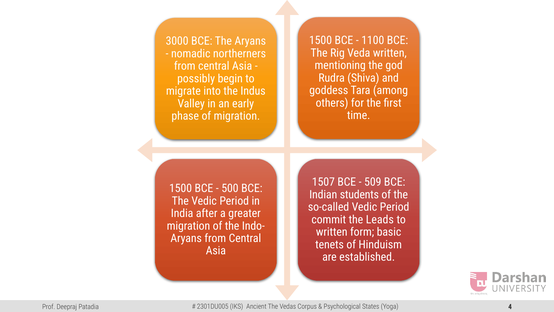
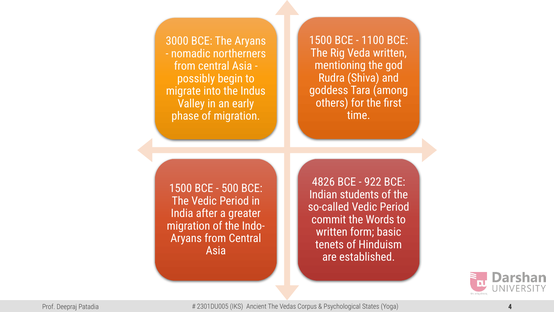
1507: 1507 -> 4826
509: 509 -> 922
Leads: Leads -> Words
